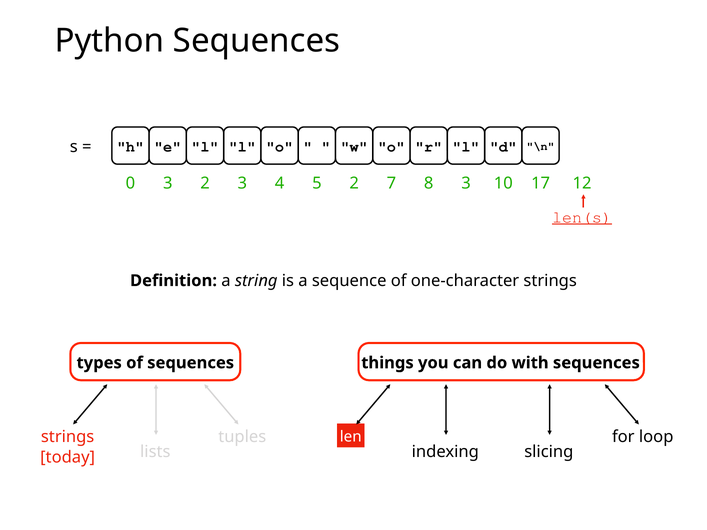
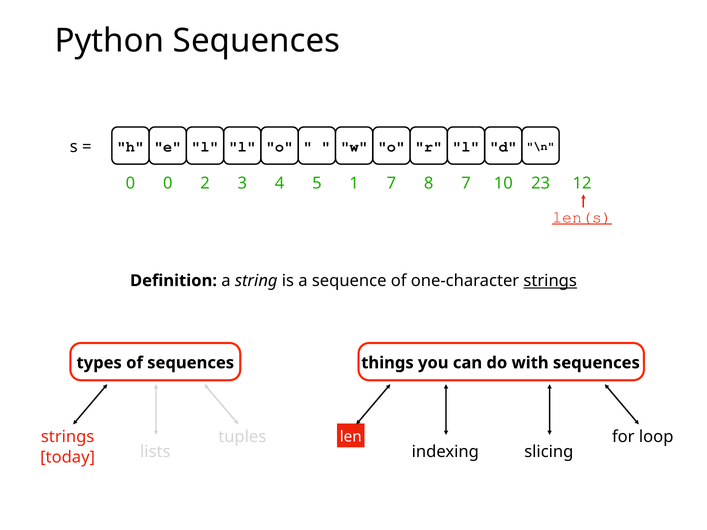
0 3: 3 -> 0
5 2: 2 -> 1
8 3: 3 -> 7
17: 17 -> 23
strings at (550, 281) underline: none -> present
